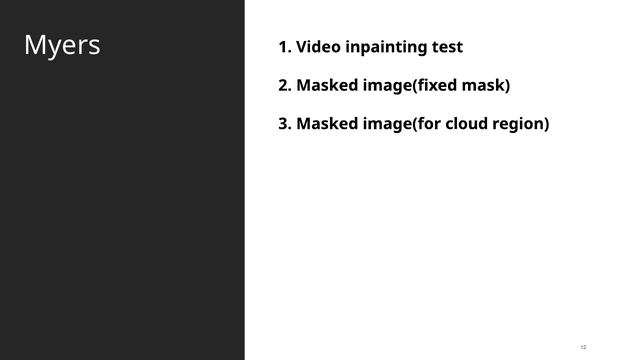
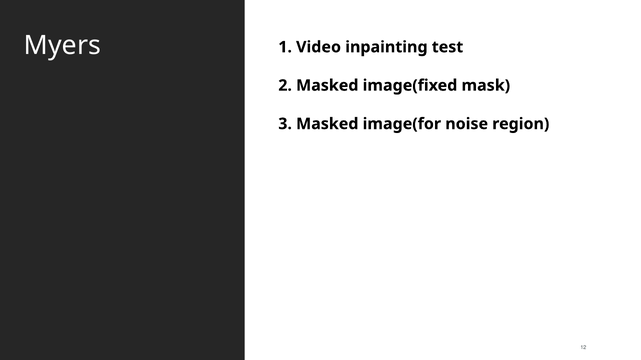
cloud: cloud -> noise
